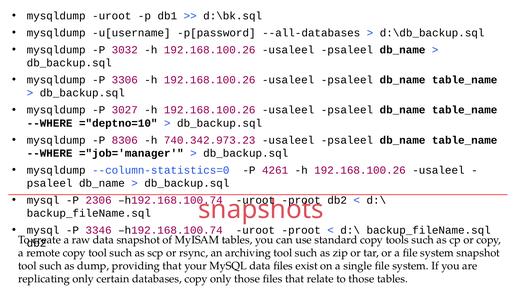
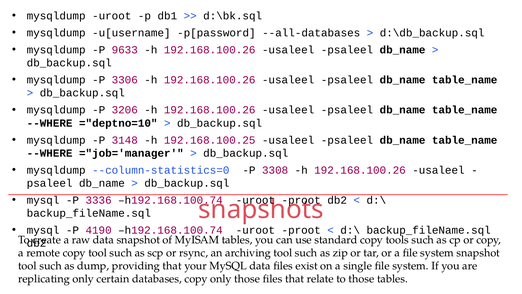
3032: 3032 -> 9633
3027: 3027 -> 3206
8306: 8306 -> 3148
740.342.973.23: 740.342.973.23 -> 192.168.100.25
4261: 4261 -> 3308
2306: 2306 -> 3336
3346: 3346 -> 4190
